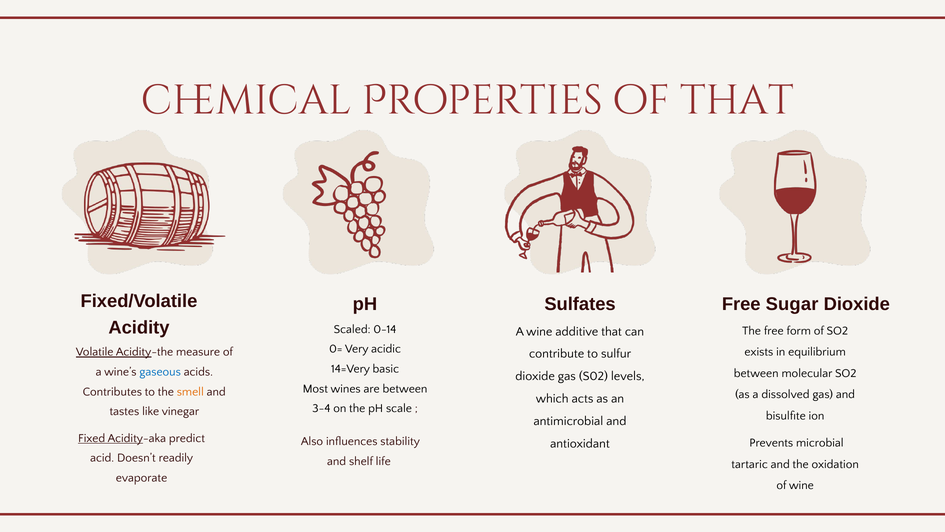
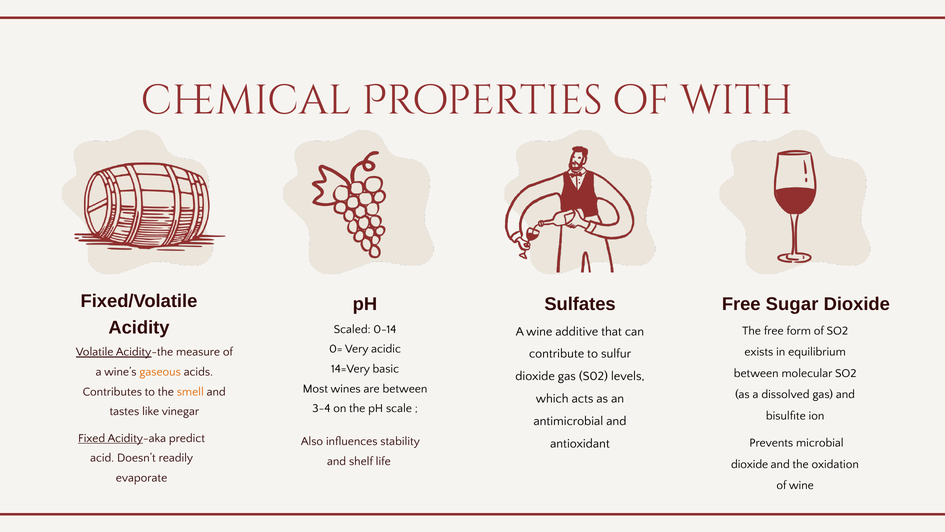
of that: that -> with
gaseous colour: blue -> orange
tartaric at (750, 464): tartaric -> dioxide
